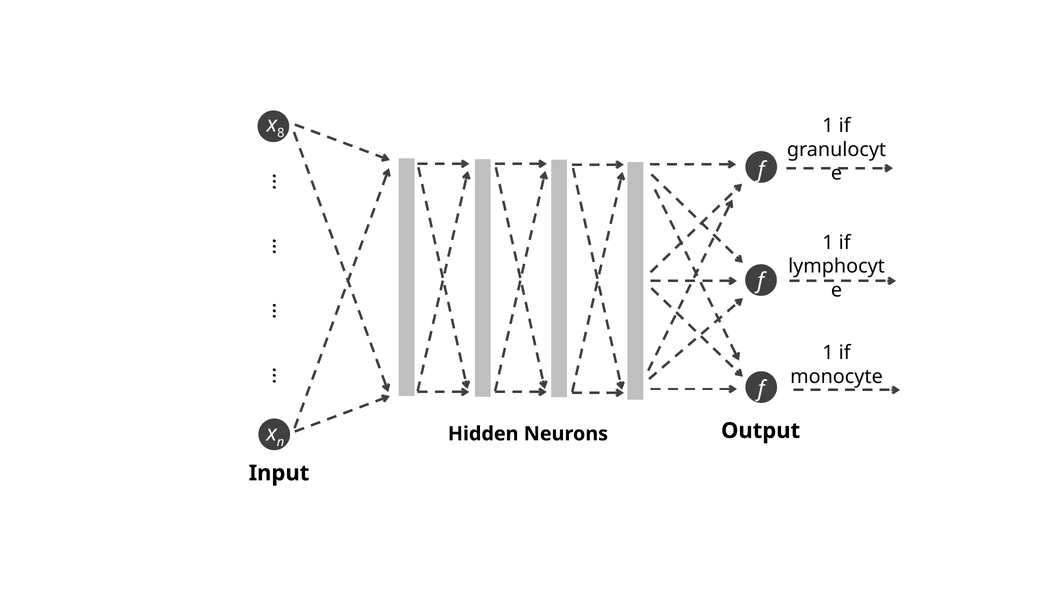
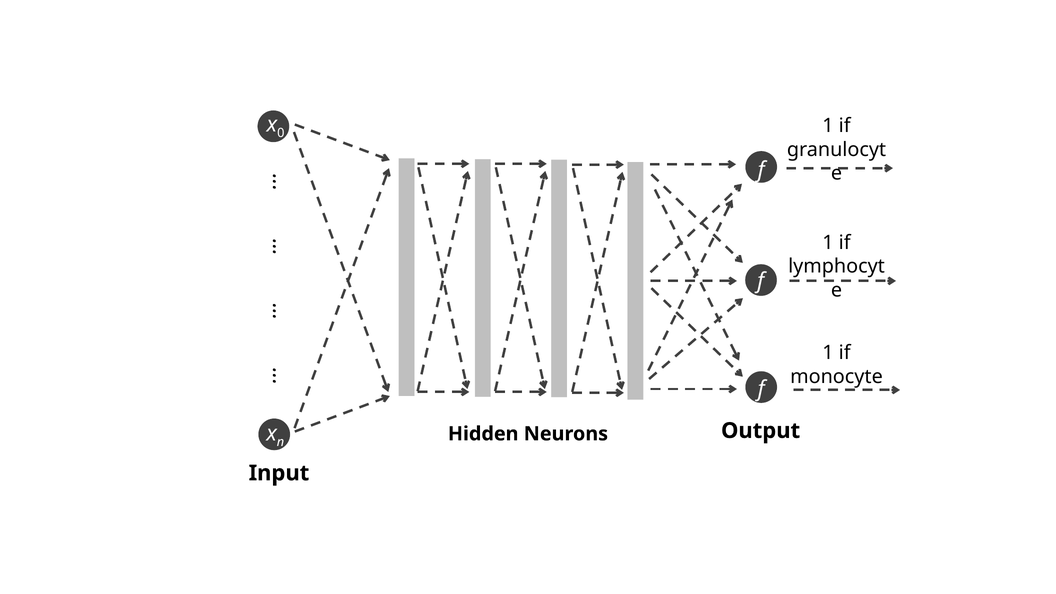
8: 8 -> 0
